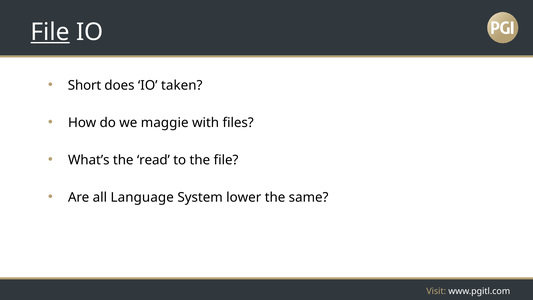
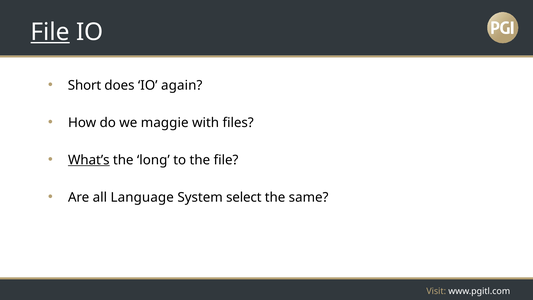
taken: taken -> again
What’s underline: none -> present
read: read -> long
lower: lower -> select
